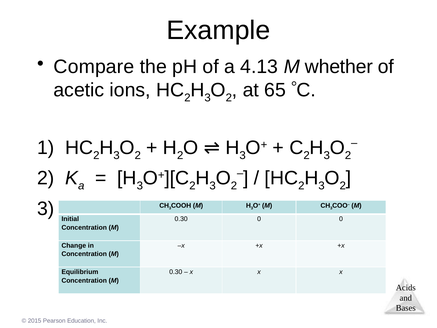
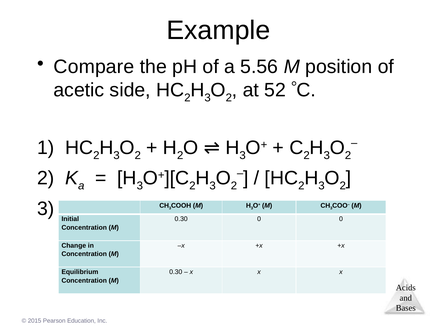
4.13: 4.13 -> 5.56
whether: whether -> position
ions: ions -> side
65: 65 -> 52
